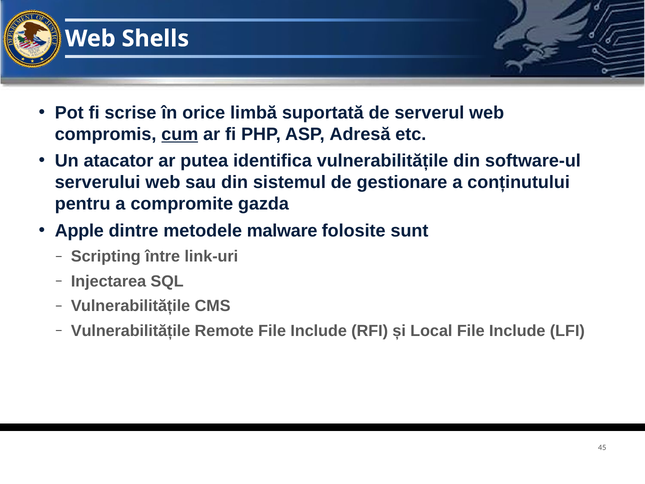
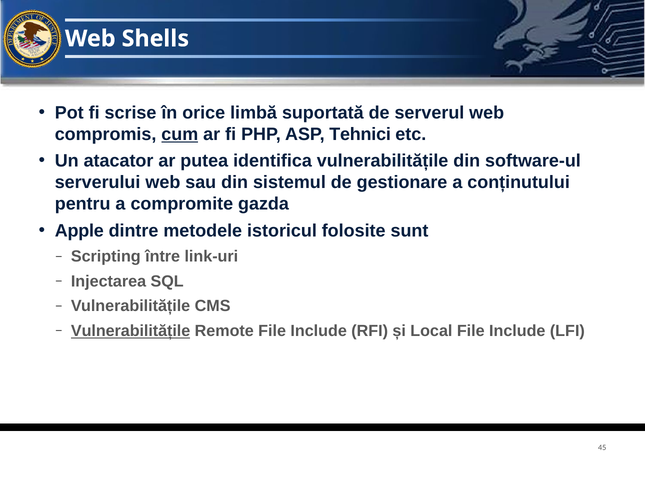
Adresă: Adresă -> Tehnici
malware: malware -> istoricul
Vulnerabilitățile at (131, 331) underline: none -> present
